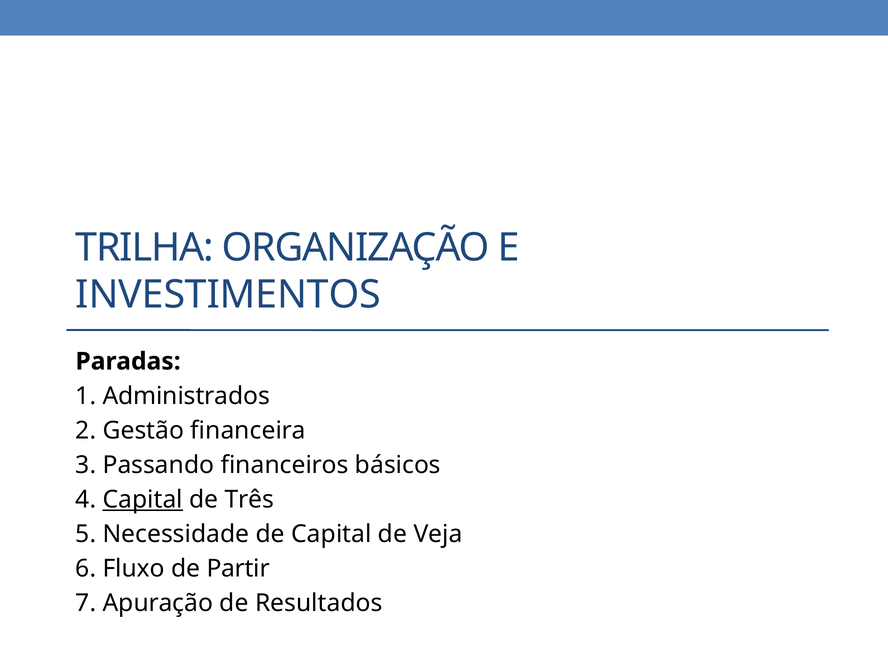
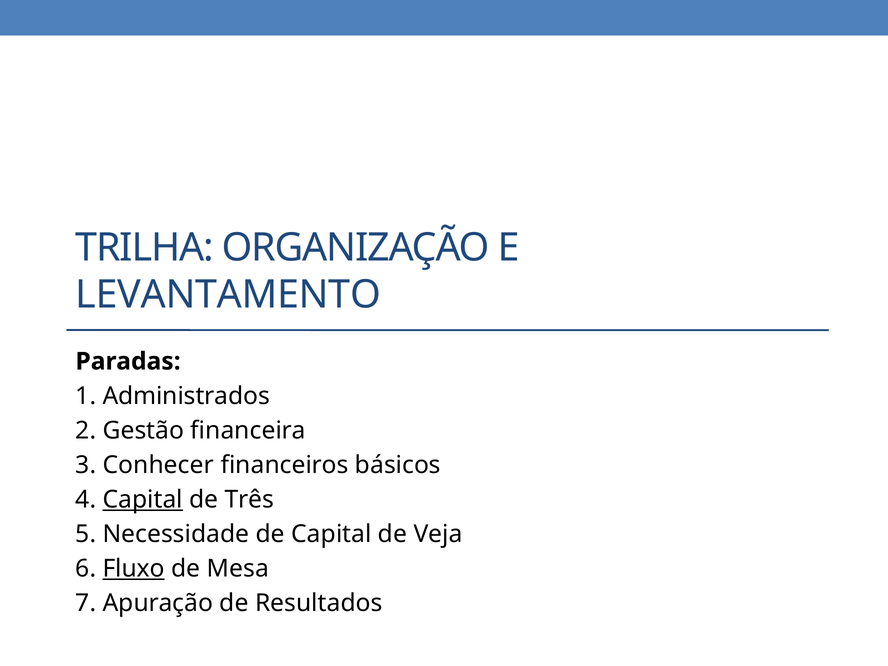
INVESTIMENTOS: INVESTIMENTOS -> LEVANTAMENTO
Passando: Passando -> Conhecer
Fluxo underline: none -> present
Partir: Partir -> Mesa
